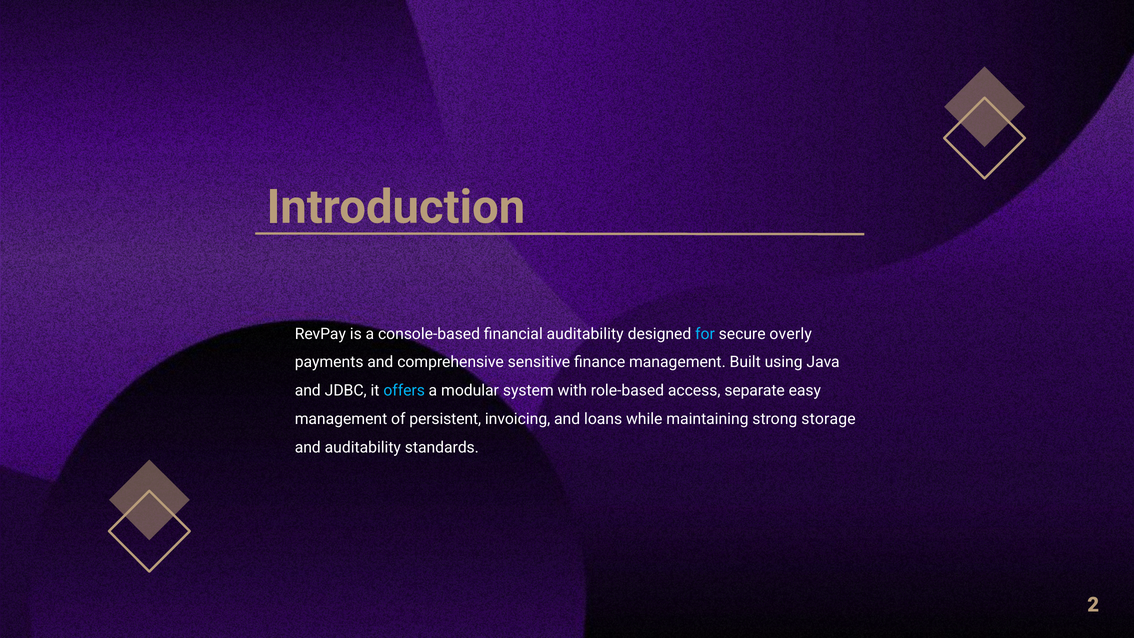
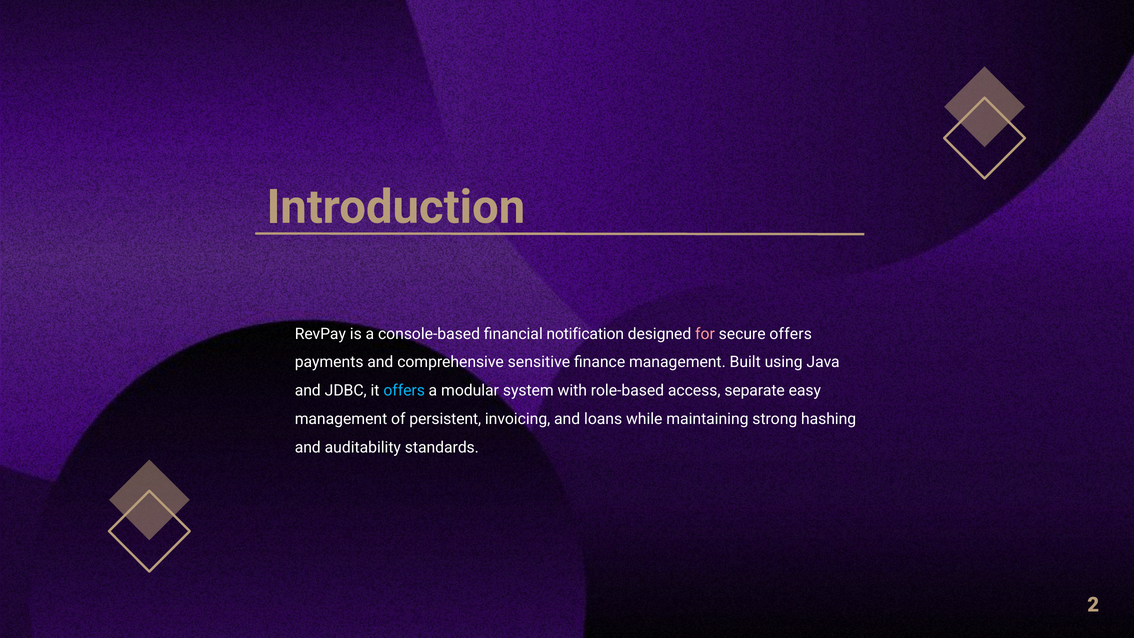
financial auditability: auditability -> notification
for colour: light blue -> pink
secure overly: overly -> offers
storage: storage -> hashing
